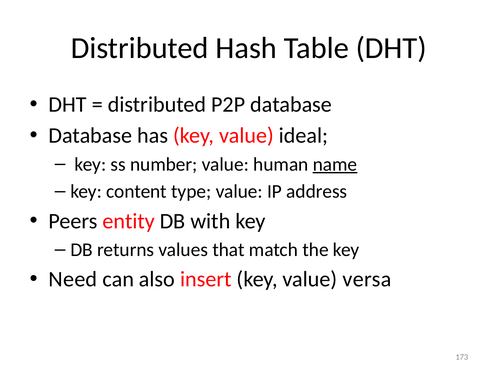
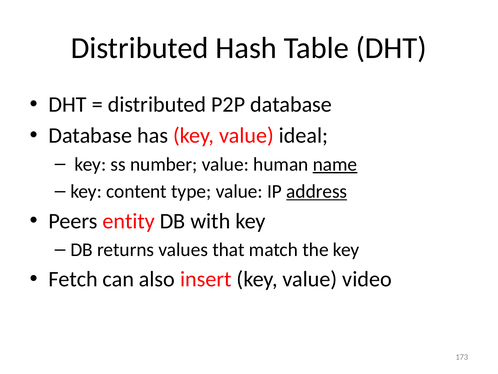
address underline: none -> present
Need: Need -> Fetch
versa: versa -> video
